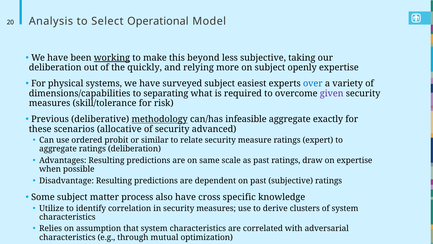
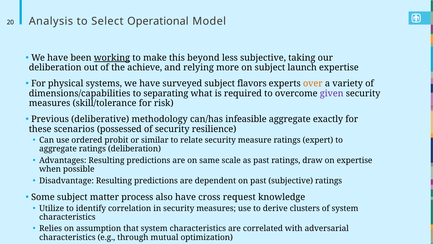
quickly: quickly -> achieve
openly: openly -> launch
easiest: easiest -> flavors
over colour: blue -> orange
methodology underline: present -> none
allocative: allocative -> possessed
advanced: advanced -> resilience
specific: specific -> request
